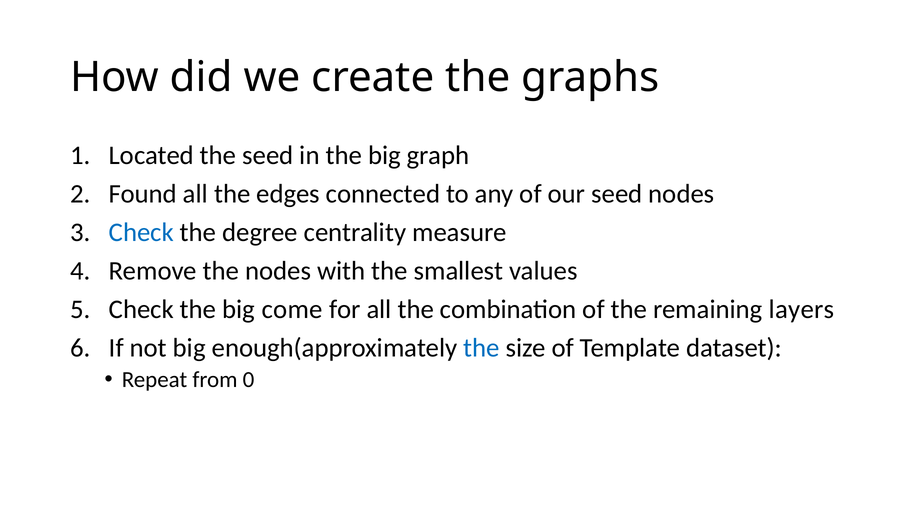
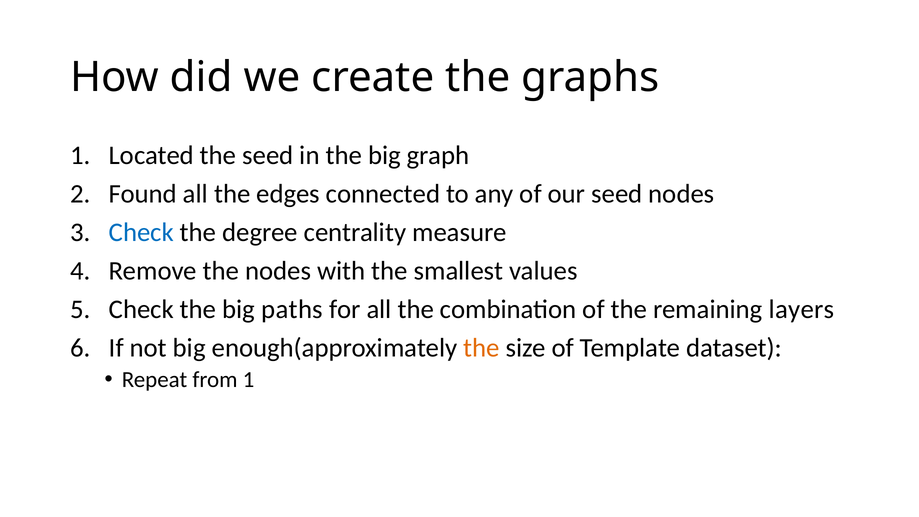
come: come -> paths
the at (481, 348) colour: blue -> orange
from 0: 0 -> 1
